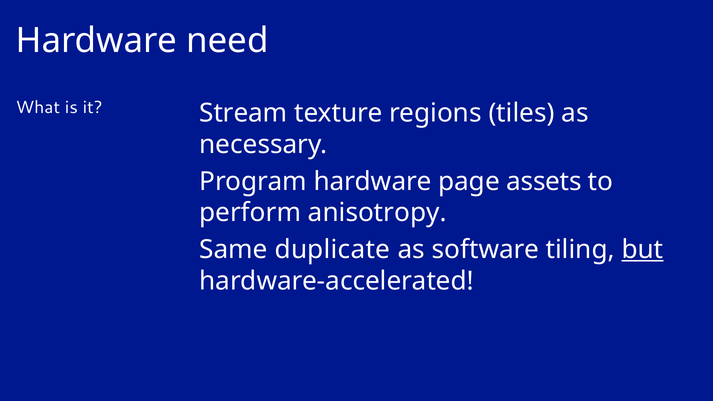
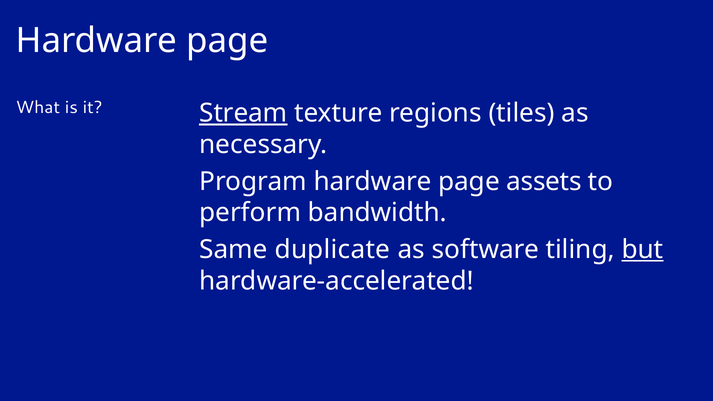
need at (227, 41): need -> page
Stream underline: none -> present
anisotropy: anisotropy -> bandwidth
